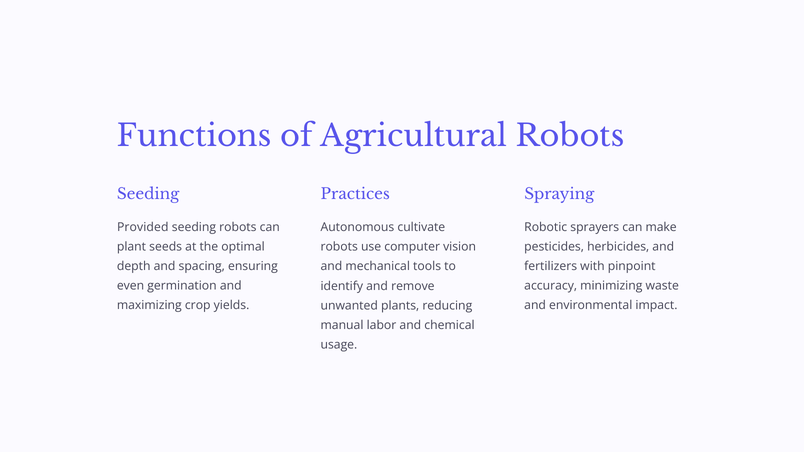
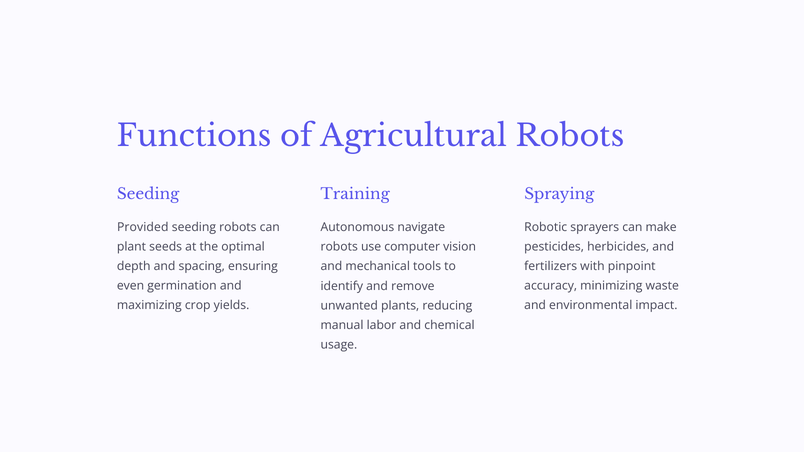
Practices: Practices -> Training
cultivate: cultivate -> navigate
